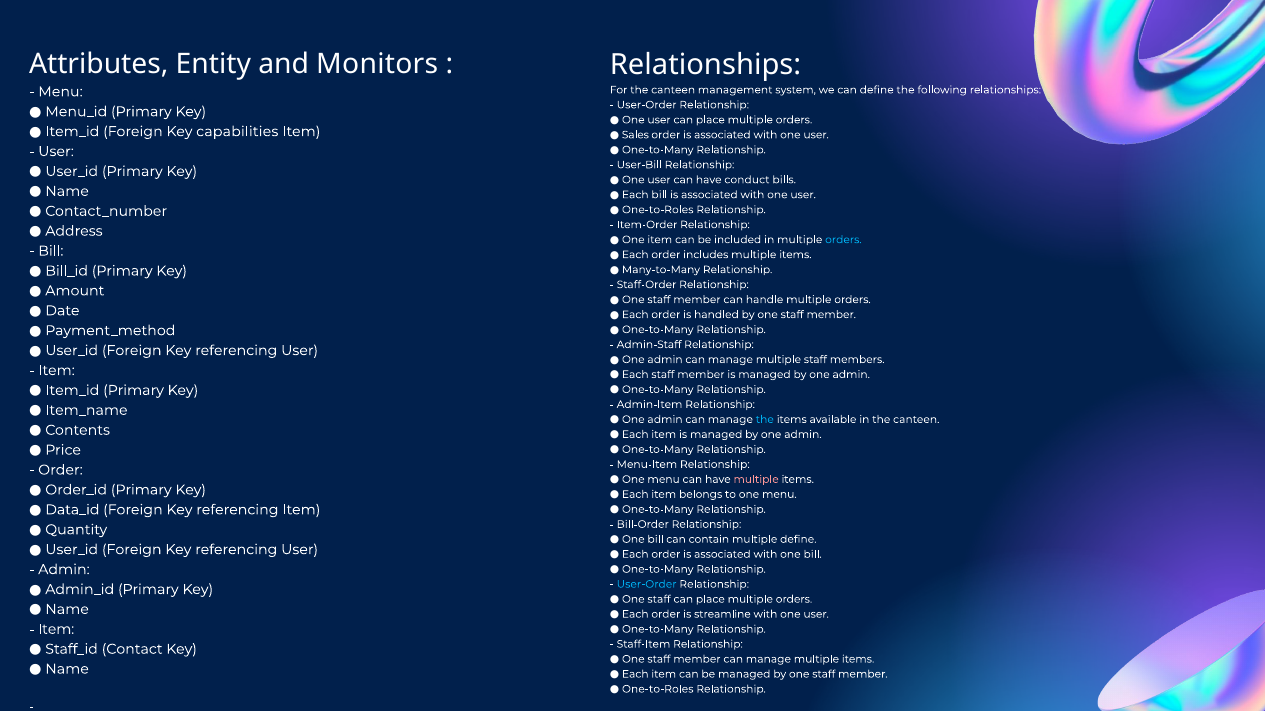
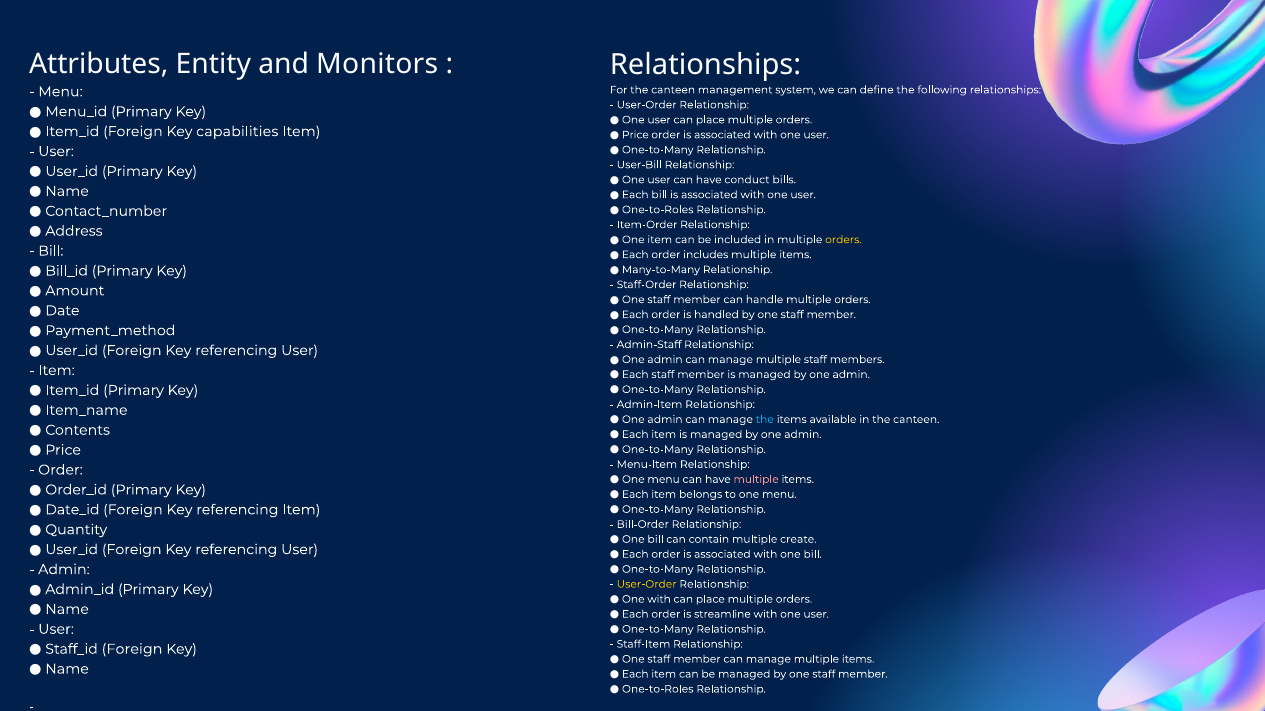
Sales at (635, 135): Sales -> Price
orders at (843, 240) colour: light blue -> yellow
Data_id: Data_id -> Date_id
multiple define: define -> create
User-Order at (647, 585) colour: light blue -> yellow
staff at (659, 600): staff -> with
Item at (56, 630): Item -> User
Staff_id Contact: Contact -> Foreign
